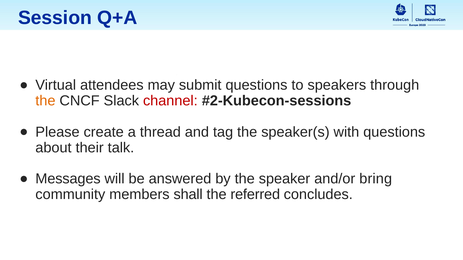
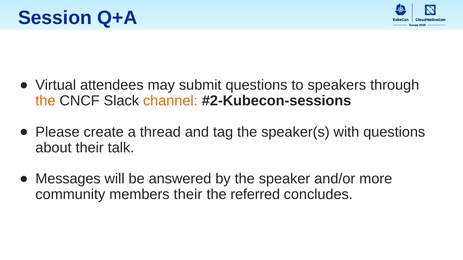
channel colour: red -> orange
bring: bring -> more
members shall: shall -> their
